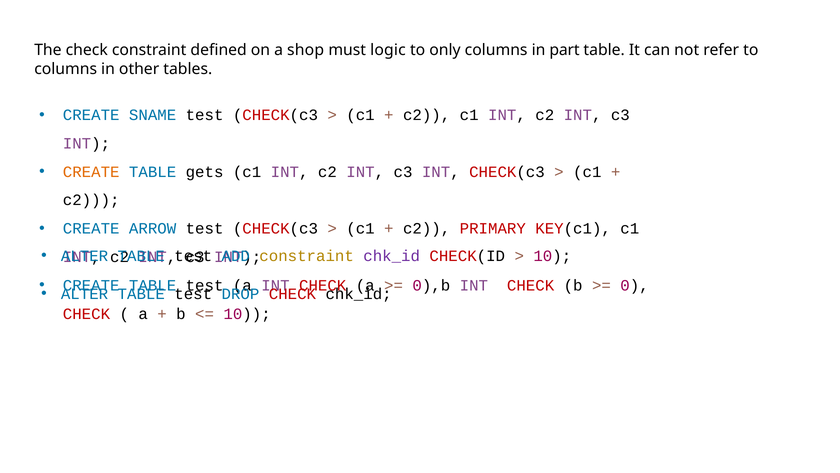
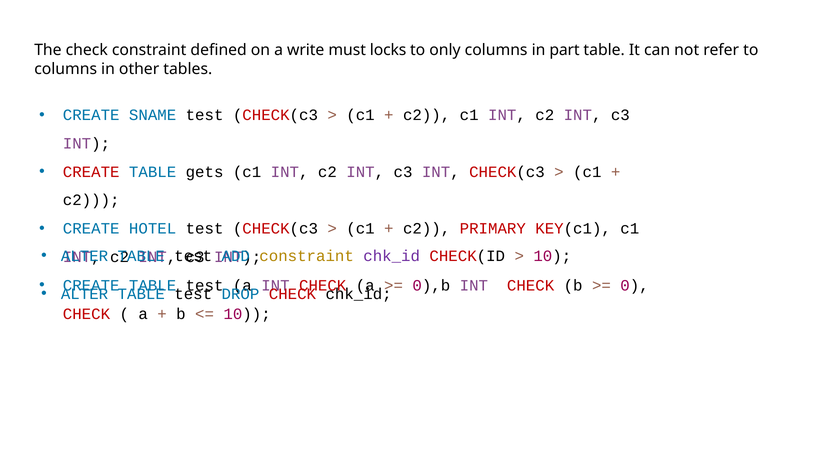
shop: shop -> write
logic: logic -> locks
CREATE at (91, 172) colour: orange -> red
ARROW: ARROW -> HOTEL
